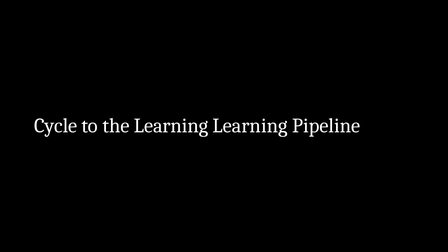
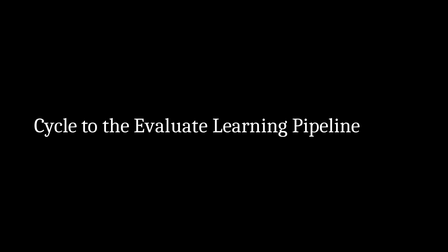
the Learning: Learning -> Evaluate
